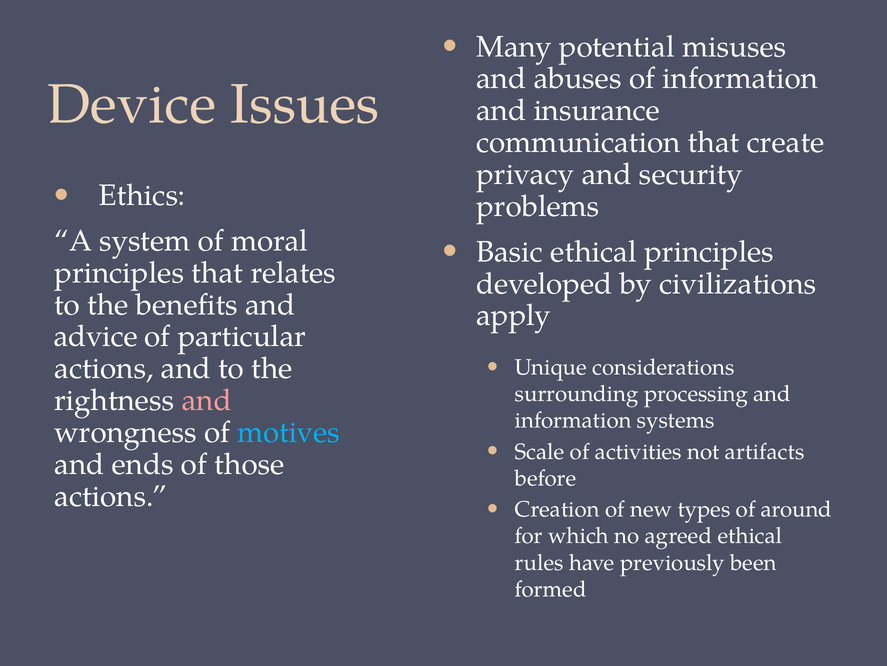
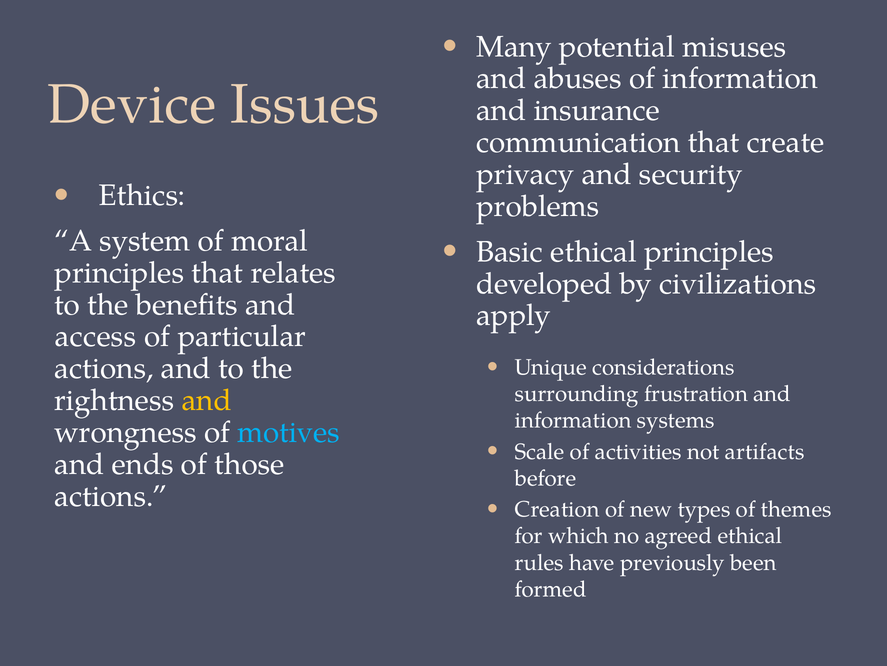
advice: advice -> access
processing: processing -> frustration
and at (207, 400) colour: pink -> yellow
around: around -> themes
